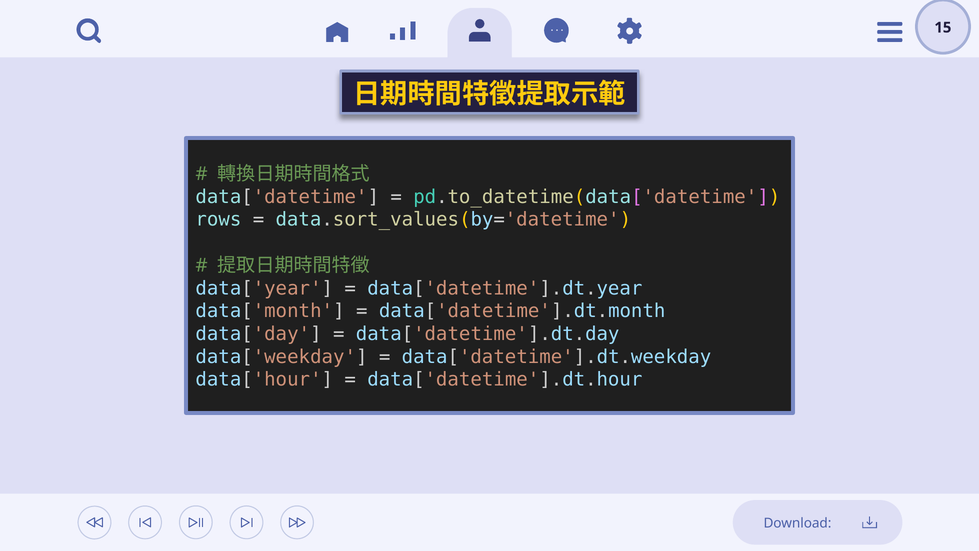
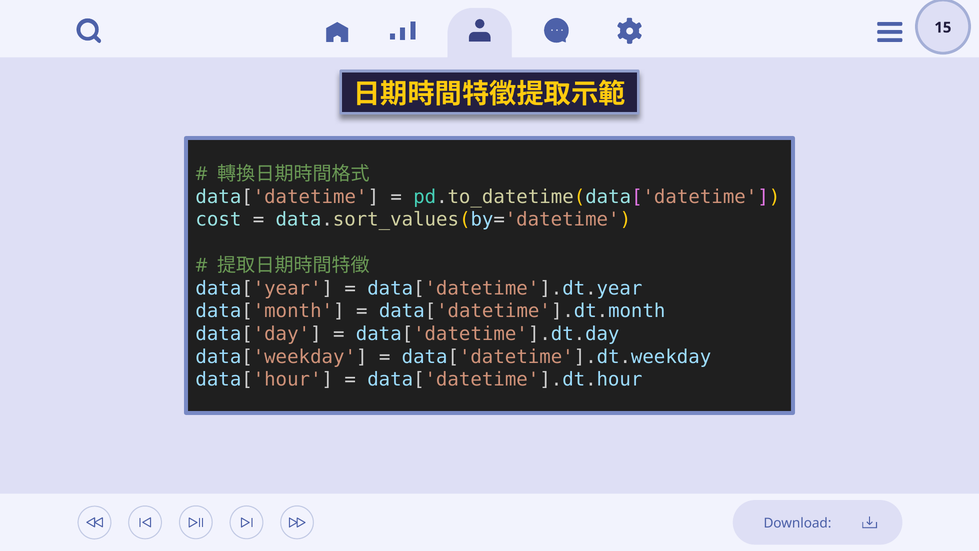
rows: rows -> cost
